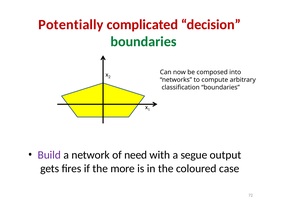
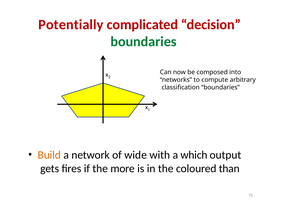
Build colour: purple -> orange
need: need -> wide
segue: segue -> which
case: case -> than
